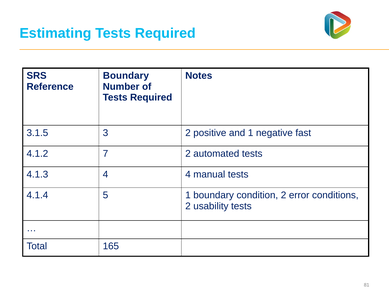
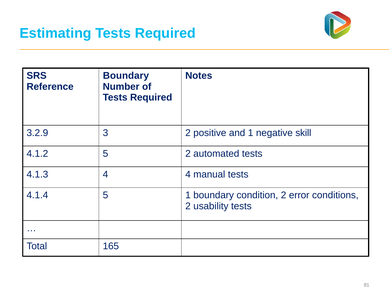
3.1.5: 3.1.5 -> 3.2.9
fast: fast -> skill
4.1.2 7: 7 -> 5
